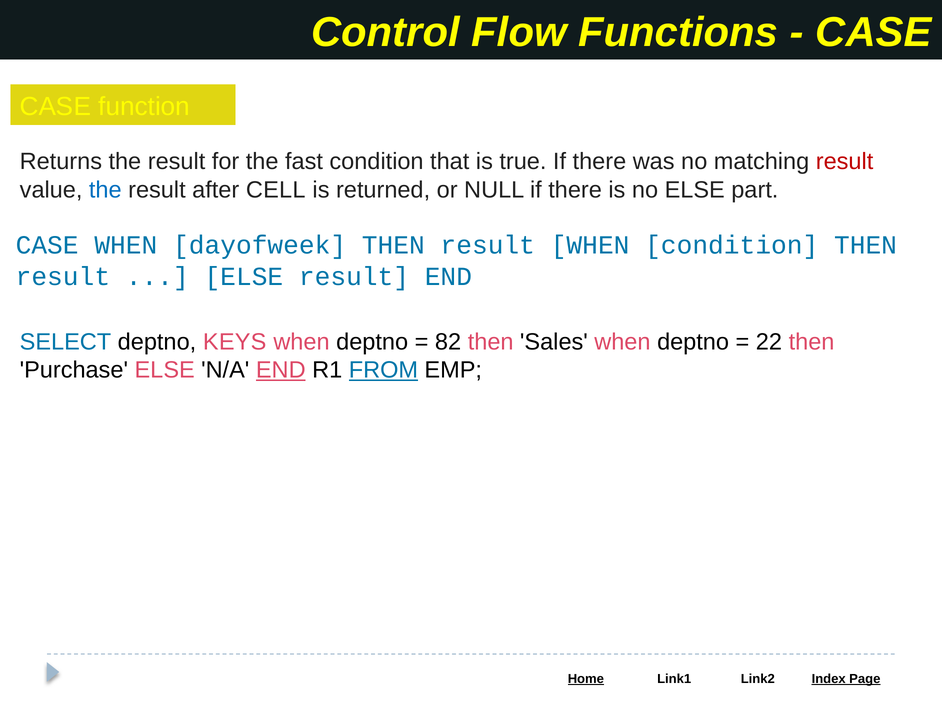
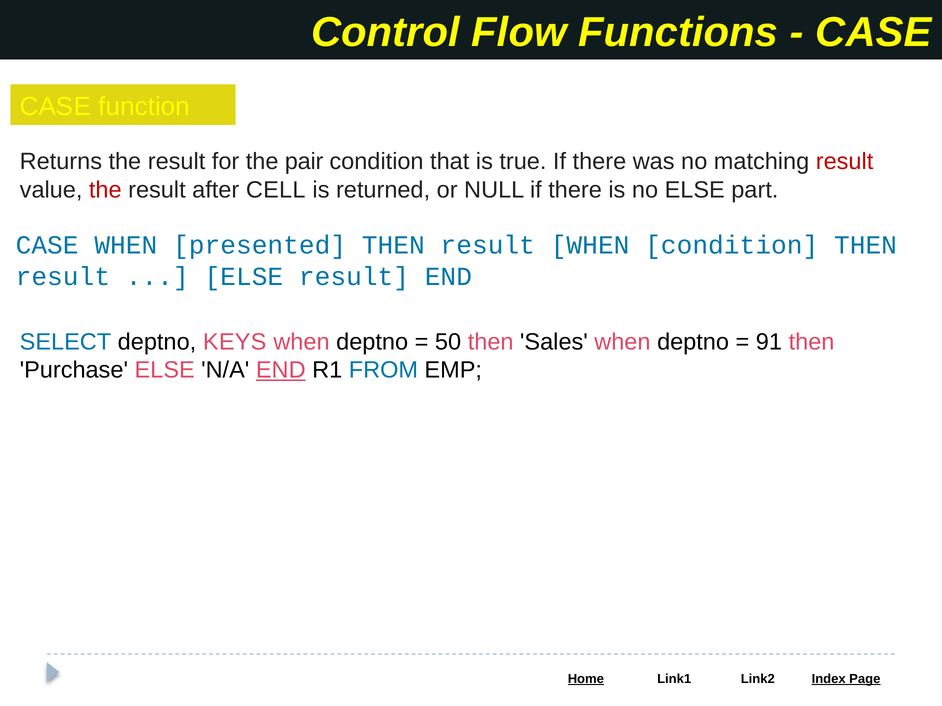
fast: fast -> pair
the at (105, 190) colour: blue -> red
dayofweek: dayofweek -> presented
82: 82 -> 50
22: 22 -> 91
FROM underline: present -> none
